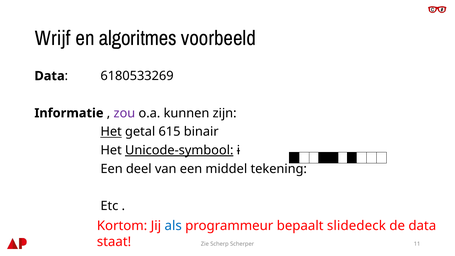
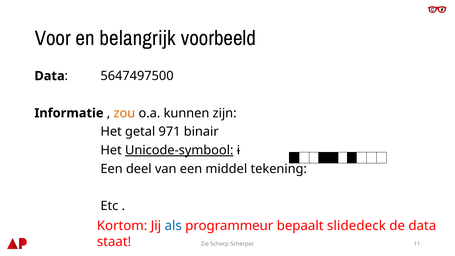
Wrijf: Wrijf -> Voor
algoritmes: algoritmes -> belangrijk
6180533269: 6180533269 -> 5647497500
zou colour: purple -> orange
Het at (111, 132) underline: present -> none
615: 615 -> 971
